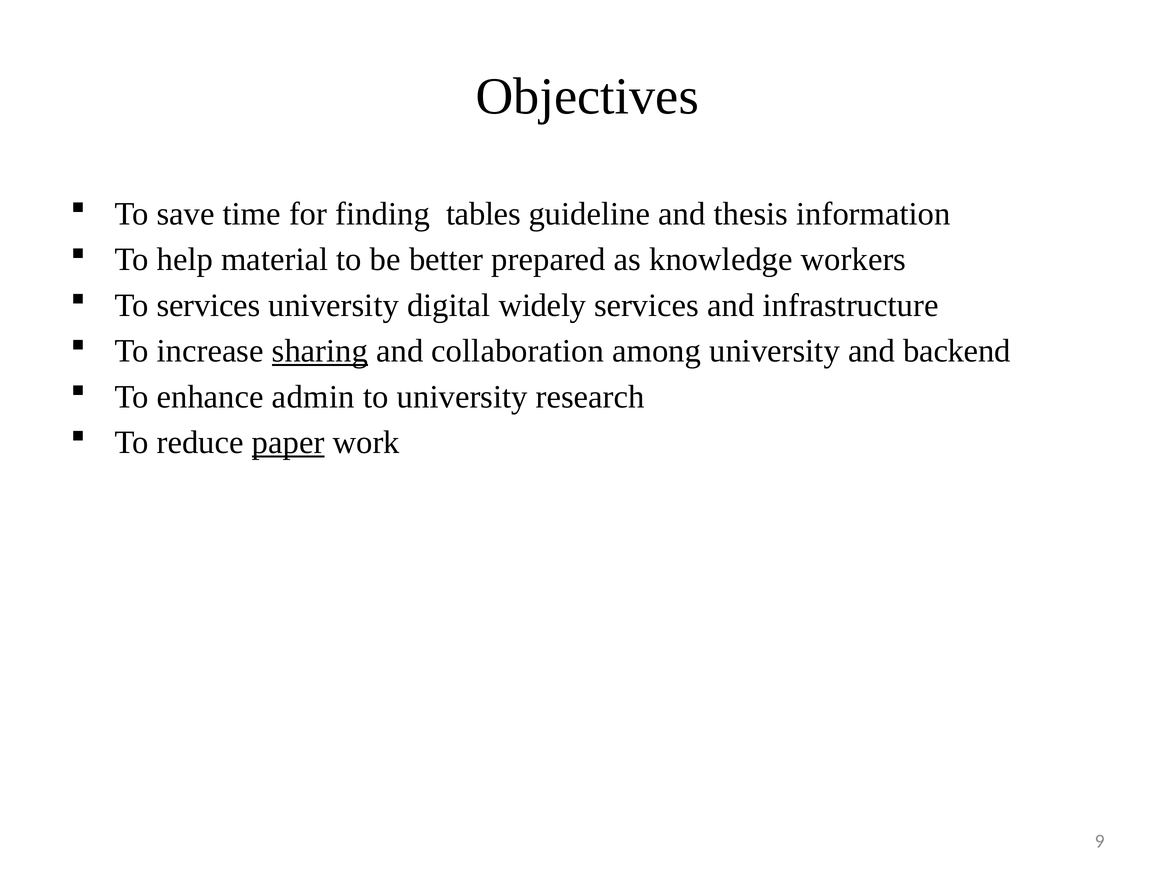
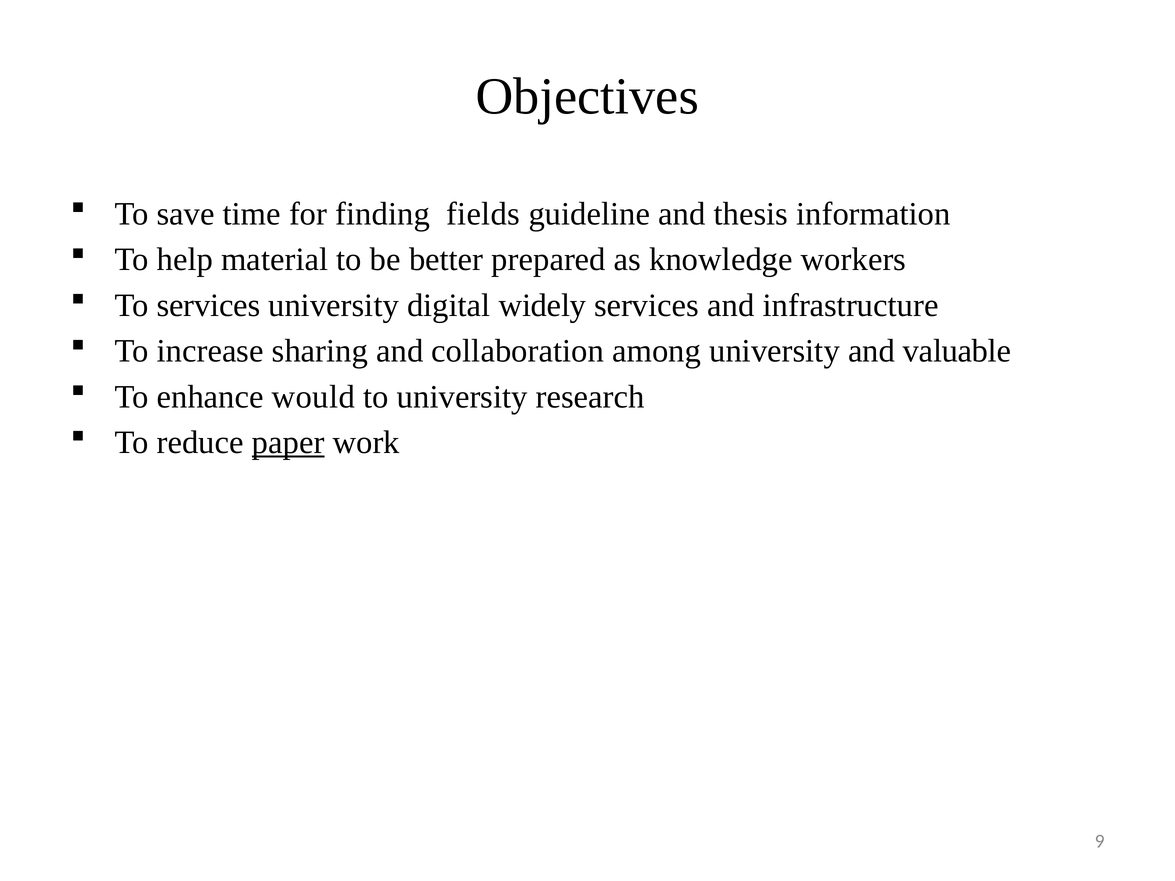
tables: tables -> fields
sharing underline: present -> none
backend: backend -> valuable
admin: admin -> would
